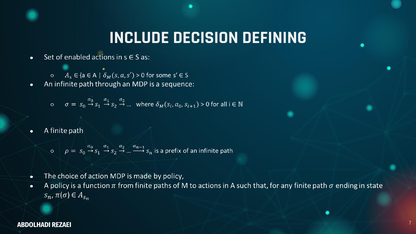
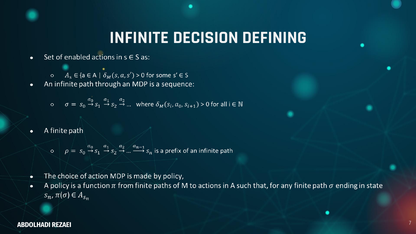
INCLUDE: INCLUDE -> INFINITE
